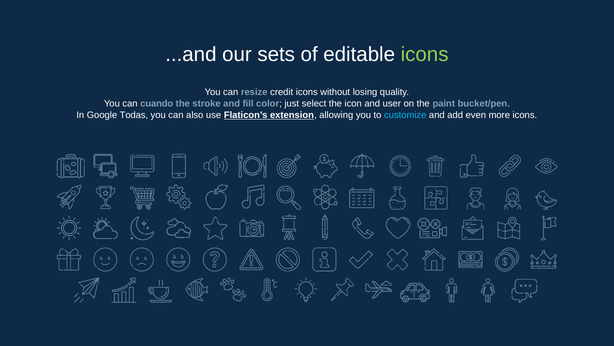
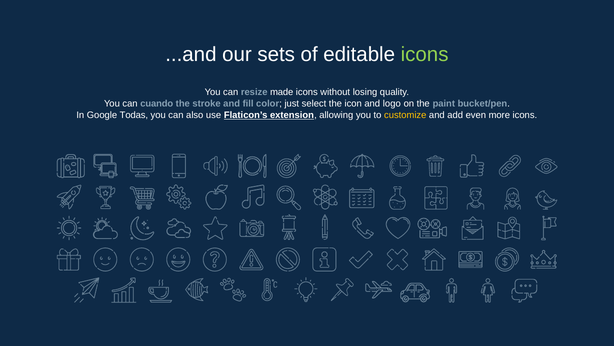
credit: credit -> made
user: user -> logo
customize colour: light blue -> yellow
